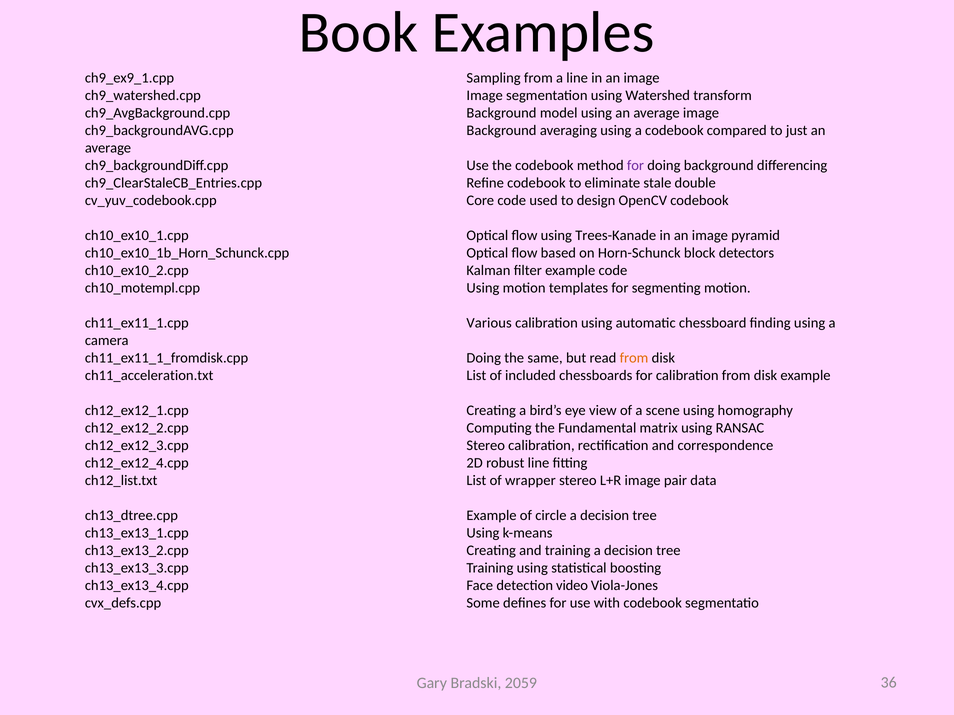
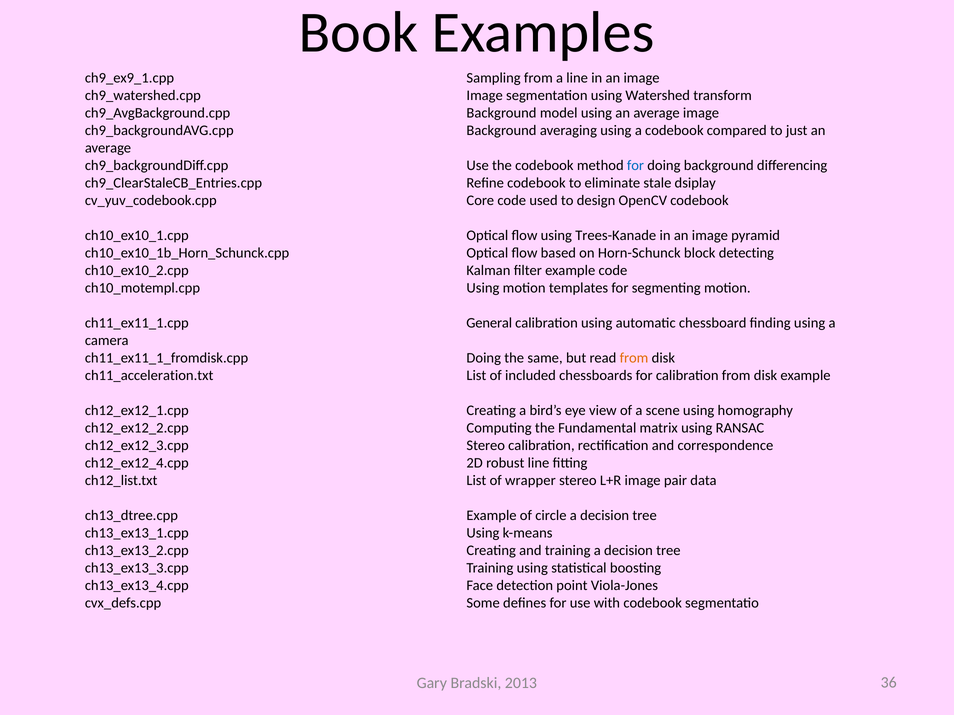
for at (636, 166) colour: purple -> blue
double: double -> dsiplay
detectors: detectors -> detecting
Various: Various -> General
video: video -> point
2059: 2059 -> 2013
